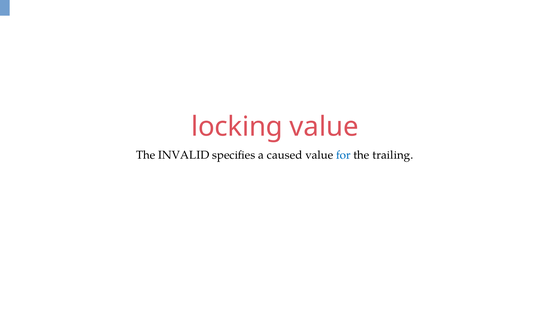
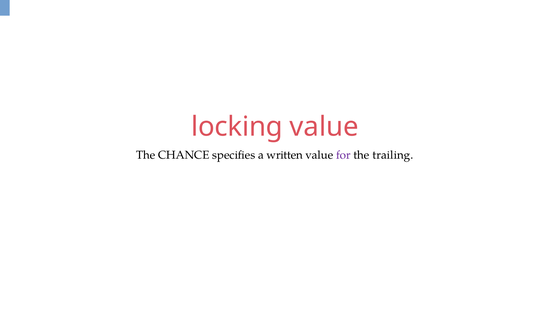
INVALID: INVALID -> CHANCE
caused: caused -> written
for colour: blue -> purple
